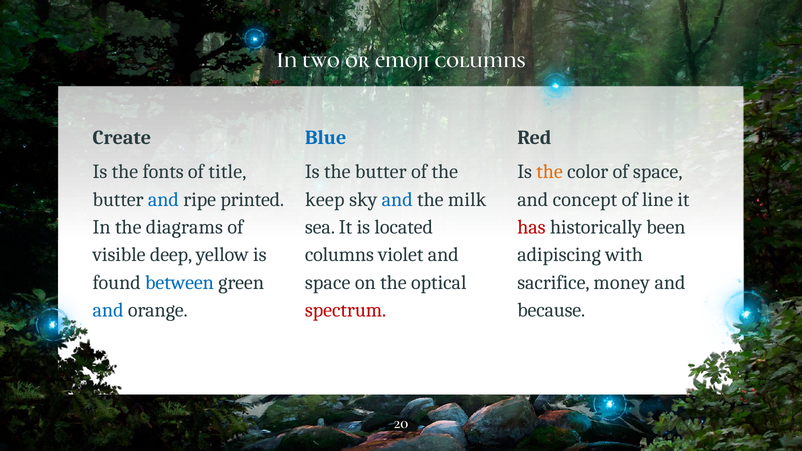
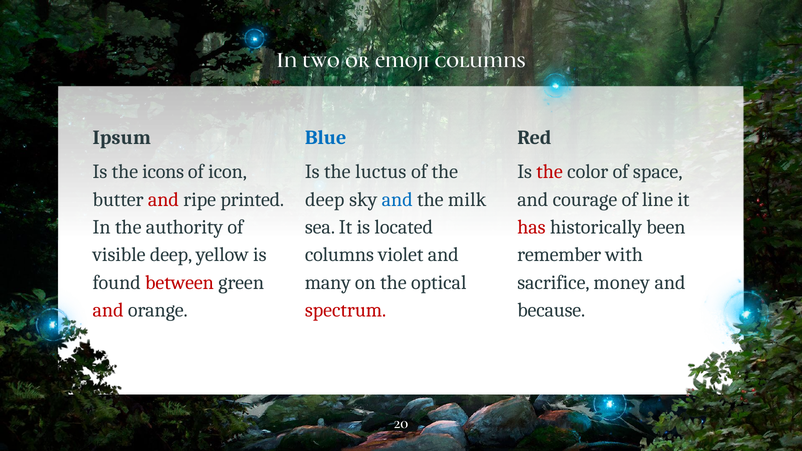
Create: Create -> Ipsum
fonts: fonts -> icons
title: title -> icon
the butter: butter -> luctus
the at (550, 172) colour: orange -> red
and at (163, 200) colour: blue -> red
keep at (325, 200): keep -> deep
concept: concept -> courage
diagrams: diagrams -> authority
adipiscing: adipiscing -> remember
between colour: blue -> red
space at (328, 282): space -> many
and at (108, 310) colour: blue -> red
